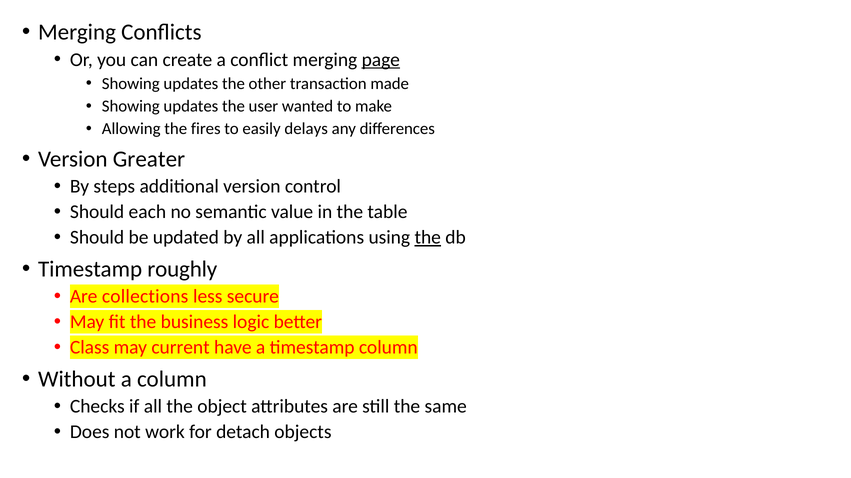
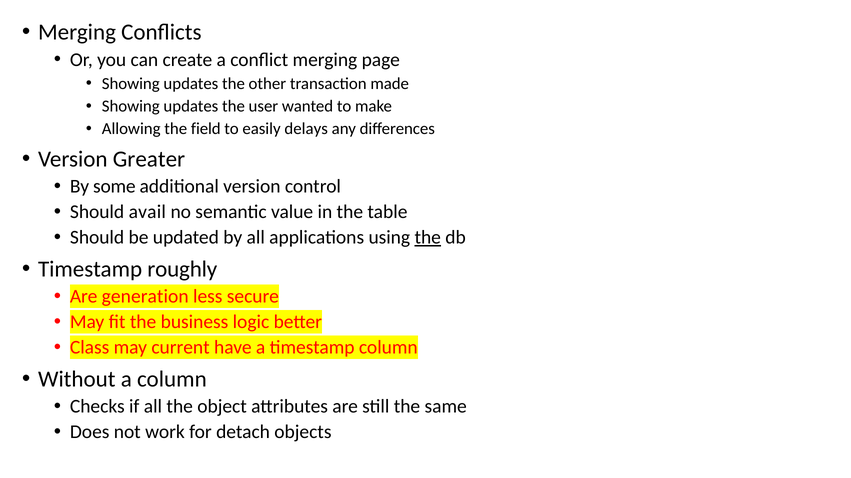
page underline: present -> none
fires: fires -> field
steps: steps -> some
each: each -> avail
collections: collections -> generation
